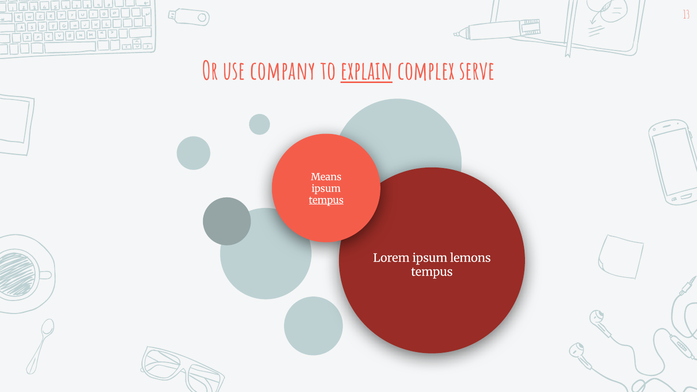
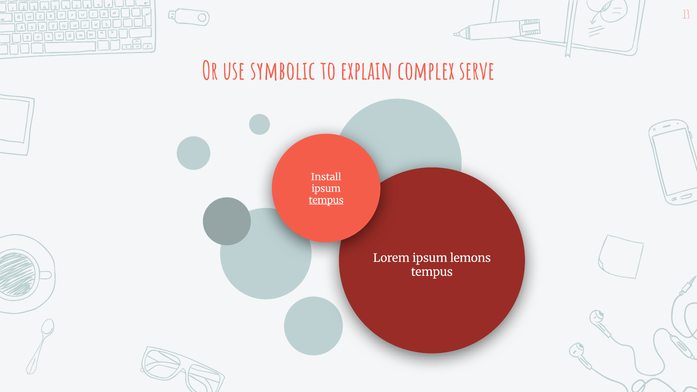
company: company -> symbolic
explain underline: present -> none
Means: Means -> Install
